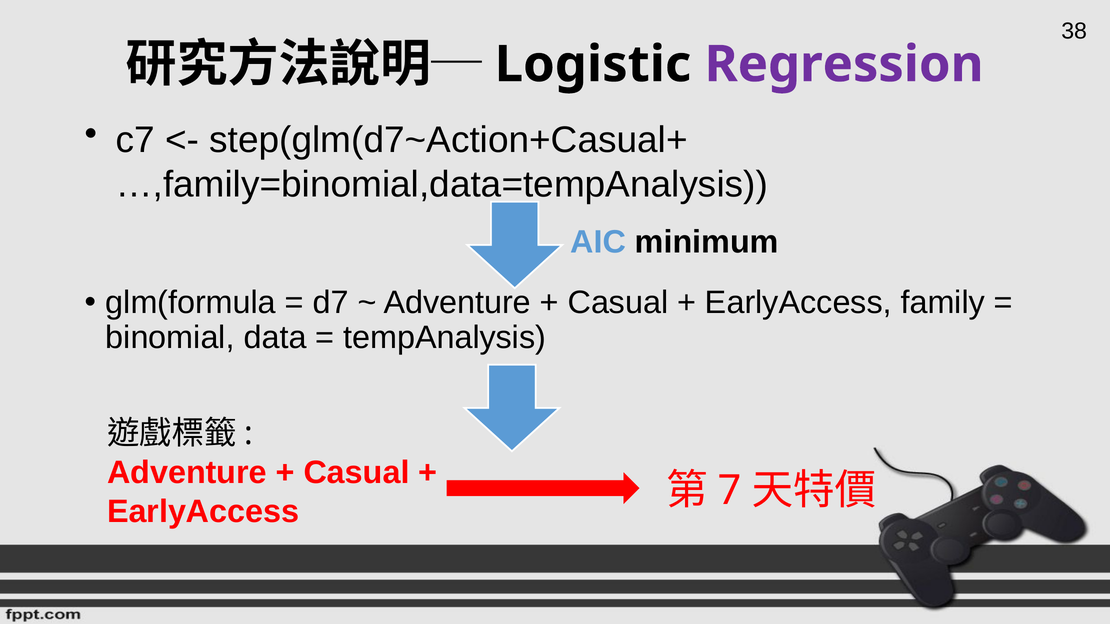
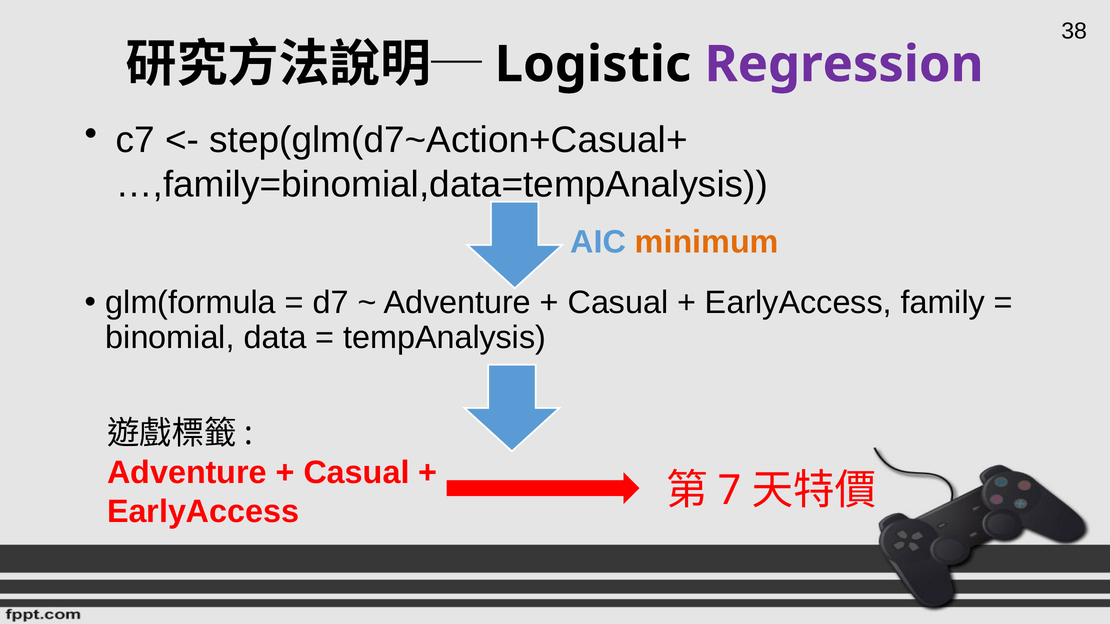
minimum colour: black -> orange
